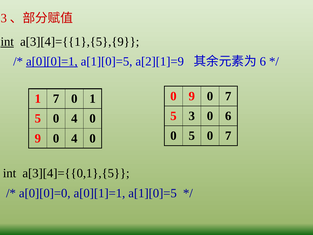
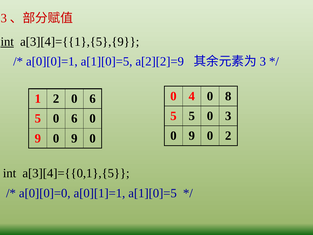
a[0][0]=1 underline: present -> none
a[2][1]=9: a[2][1]=9 -> a[2][2]=9
6 at (263, 61): 6 -> 3
9 at (192, 96): 9 -> 4
7 at (228, 96): 7 -> 8
1 7: 7 -> 2
1 at (93, 99): 1 -> 6
5 3: 3 -> 5
0 6: 6 -> 3
5 0 4: 4 -> 6
5 at (192, 136): 5 -> 9
7 at (228, 136): 7 -> 2
9 0 4: 4 -> 9
